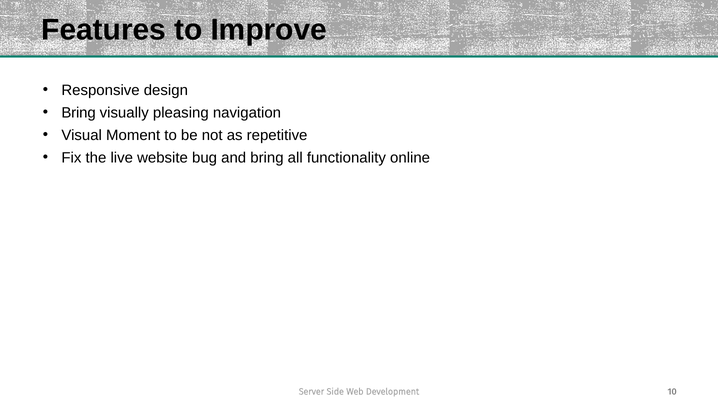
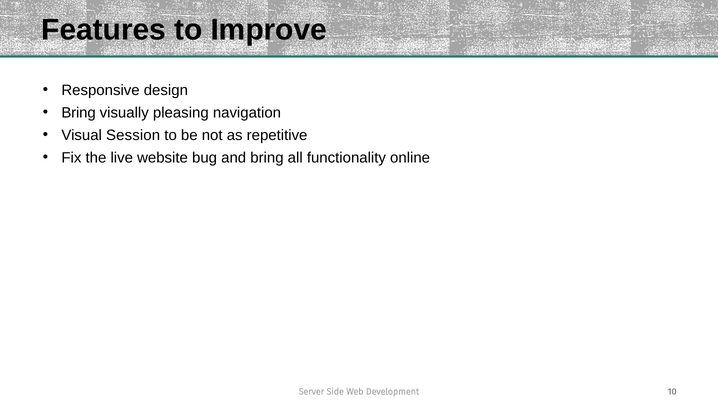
Moment: Moment -> Session
